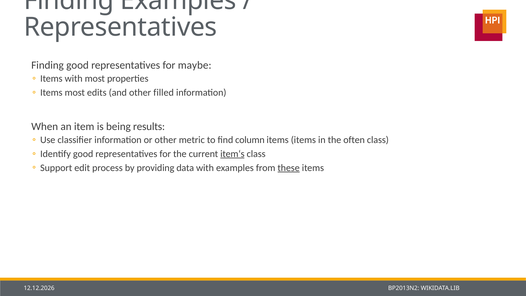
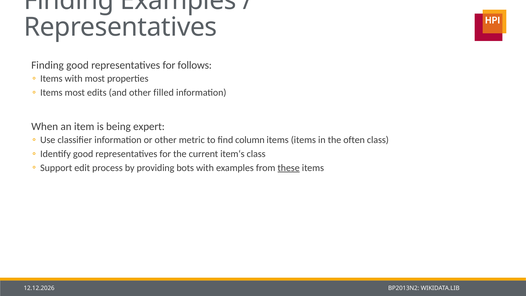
maybe: maybe -> follows
results: results -> expert
item‘s underline: present -> none
data: data -> bots
